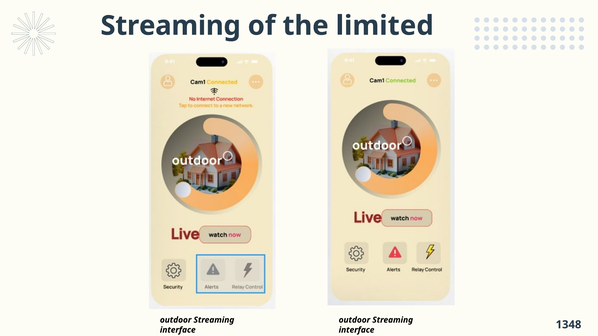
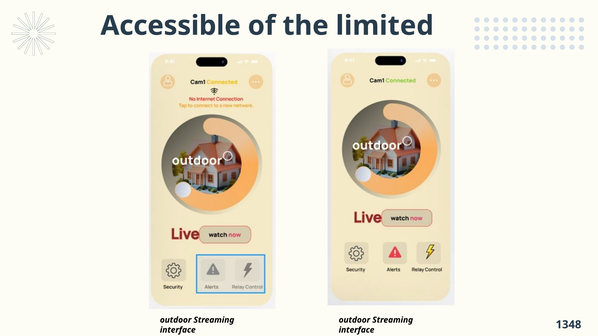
Streaming at (171, 26): Streaming -> Accessible
